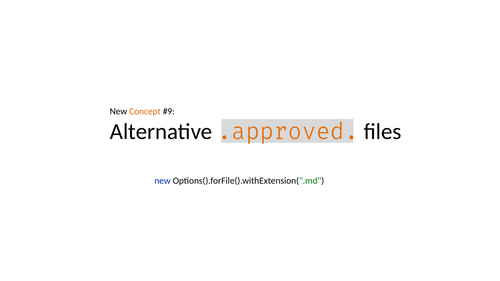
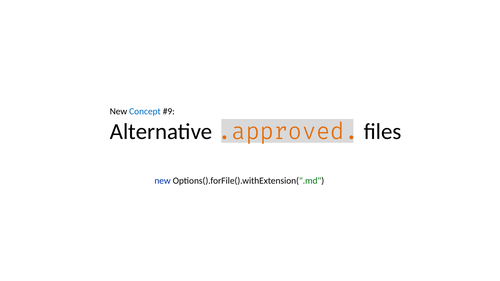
Concept colour: orange -> blue
